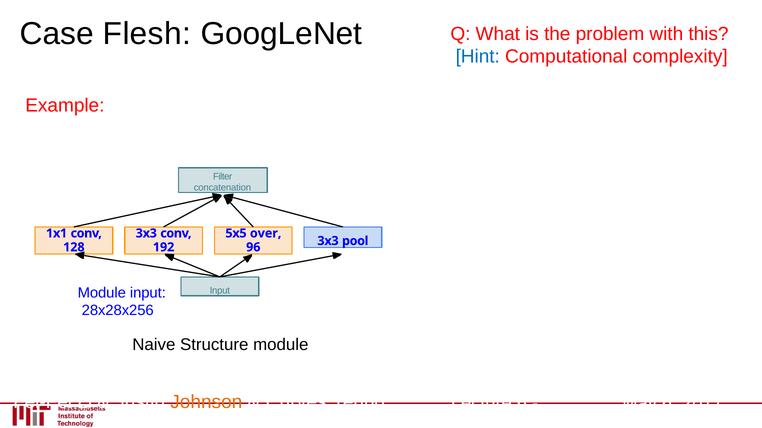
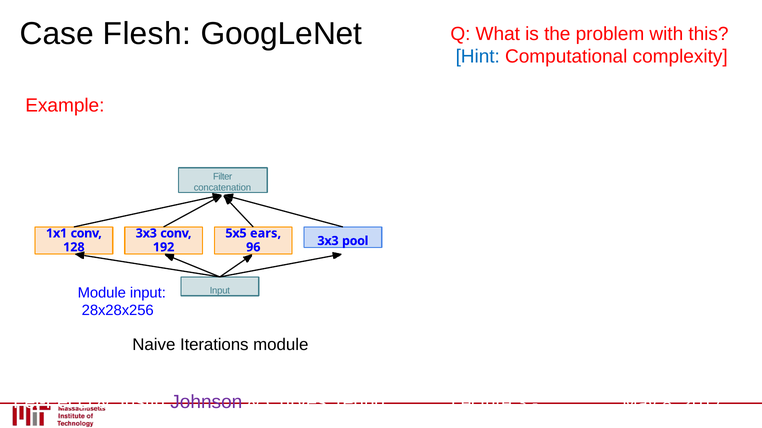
over: over -> ears
Structure: Structure -> Iterations
Johnson colour: orange -> purple
Lecture 6: 6 -> 3
May 6: 6 -> 8
